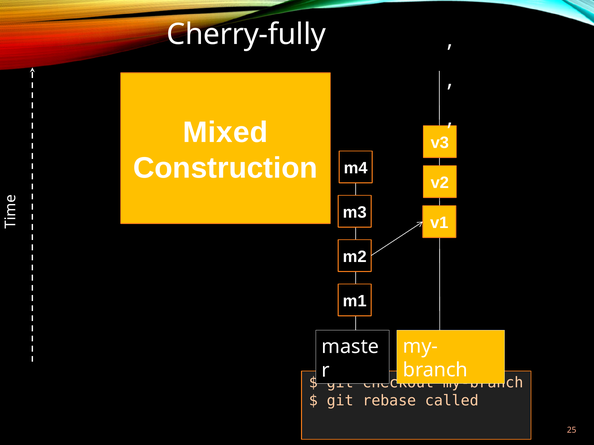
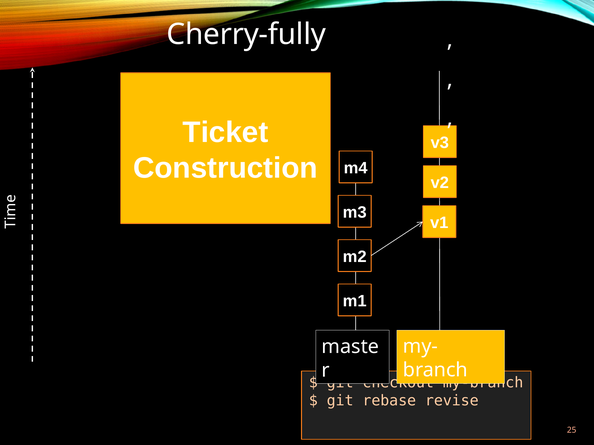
Mixed: Mixed -> Ticket
called: called -> revise
